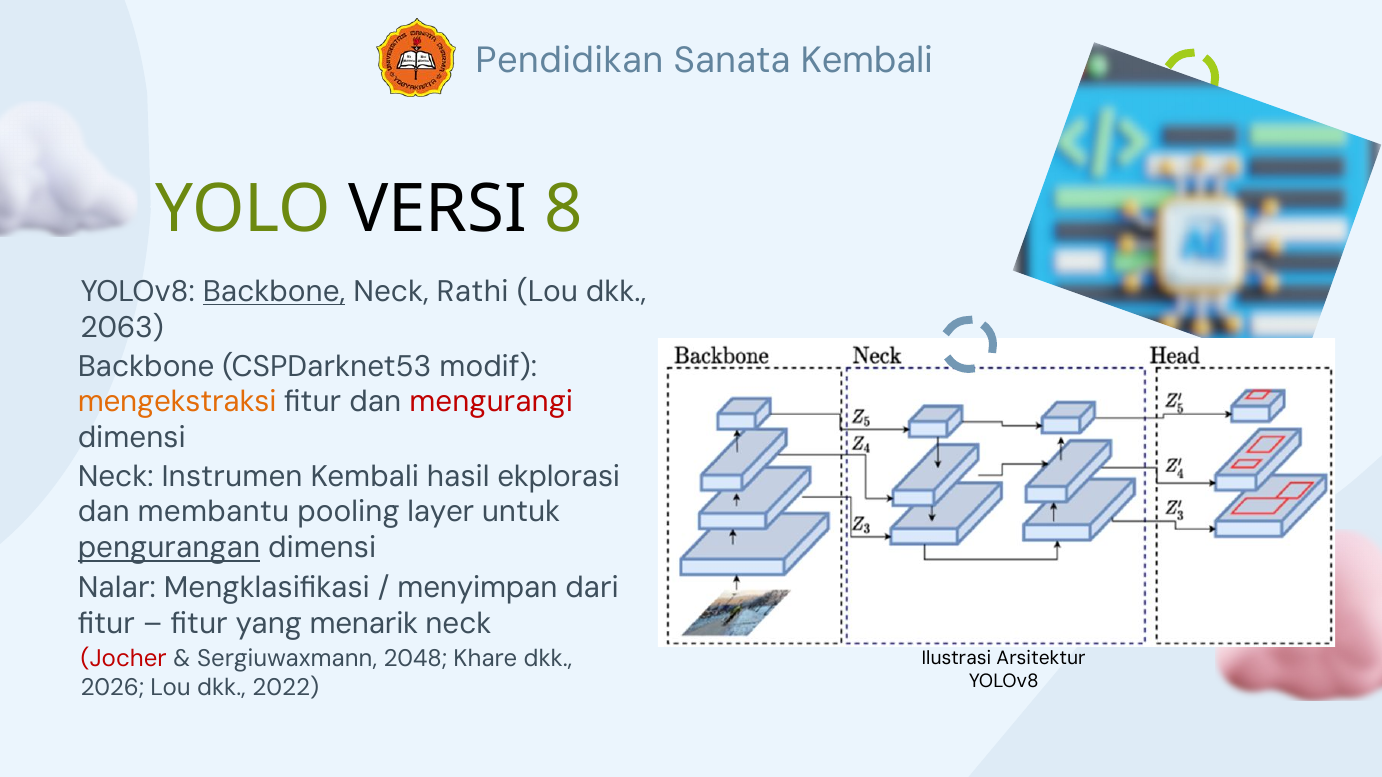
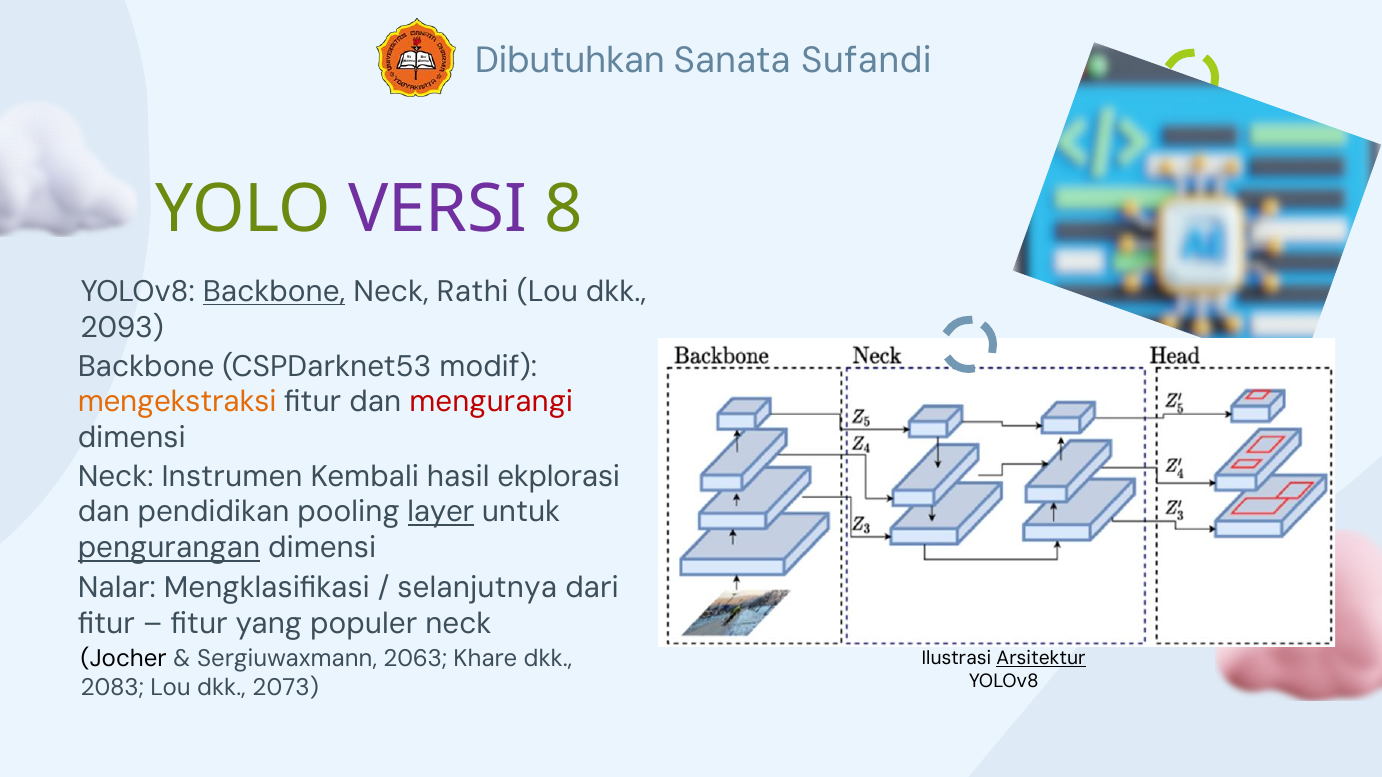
Pendidikan: Pendidikan -> Dibutuhkan
Sanata Kembali: Kembali -> Sufandi
VERSI colour: black -> purple
2063: 2063 -> 2093
membantu: membantu -> pendidikan
layer underline: none -> present
menyimpan: menyimpan -> selanjutnya
menarik: menarik -> populer
Jocher colour: red -> black
2048: 2048 -> 2063
Arsitektur underline: none -> present
2026: 2026 -> 2083
2022: 2022 -> 2073
